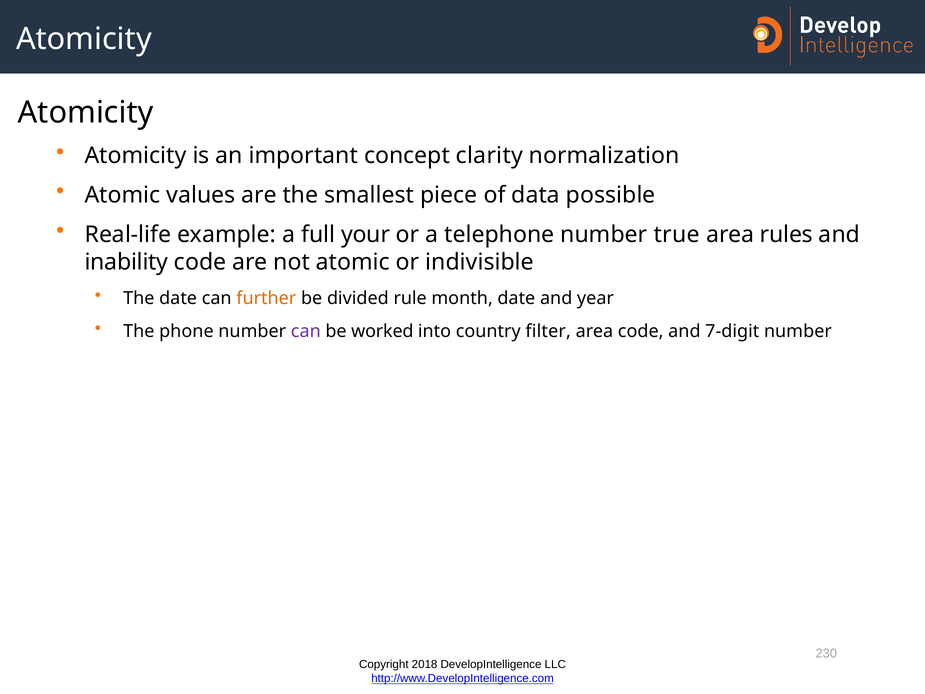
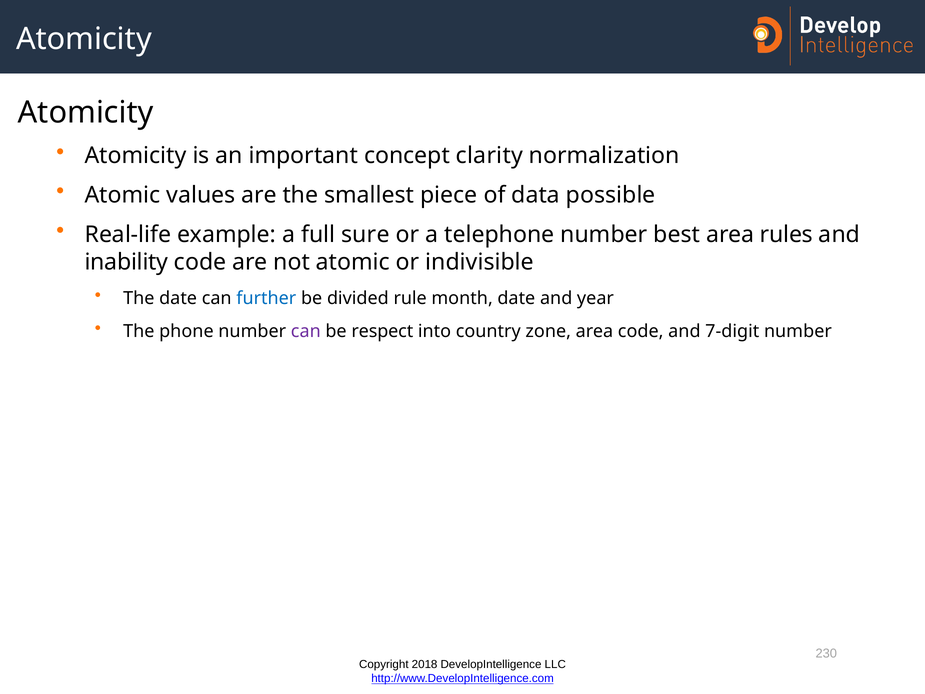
your: your -> sure
true: true -> best
further colour: orange -> blue
worked: worked -> respect
filter: filter -> zone
